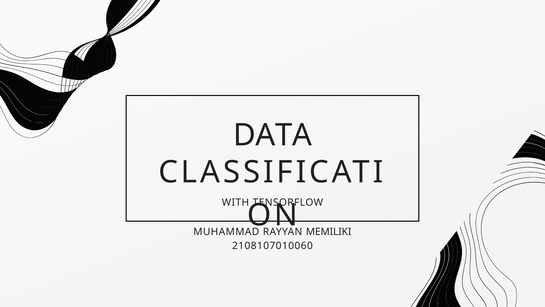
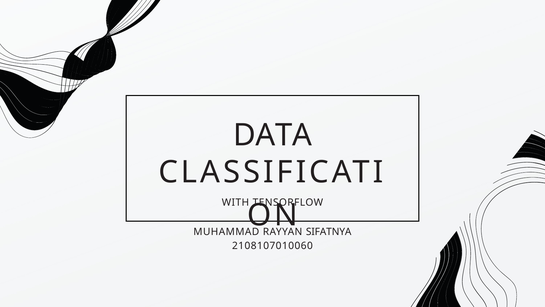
MEMILIKI: MEMILIKI -> SIFATNYA
